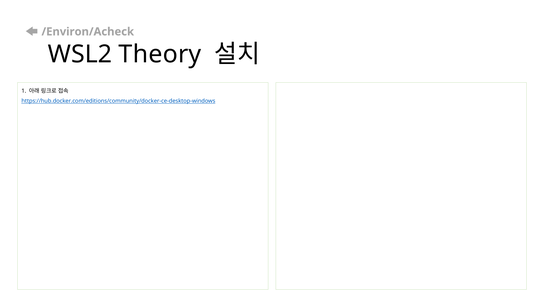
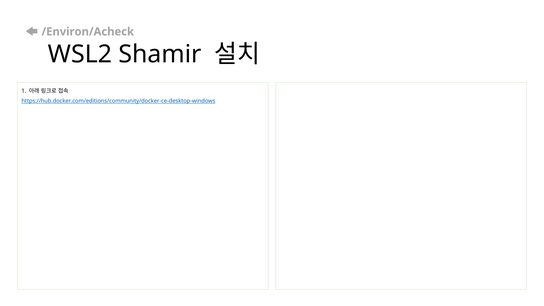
Theory: Theory -> Shamir
